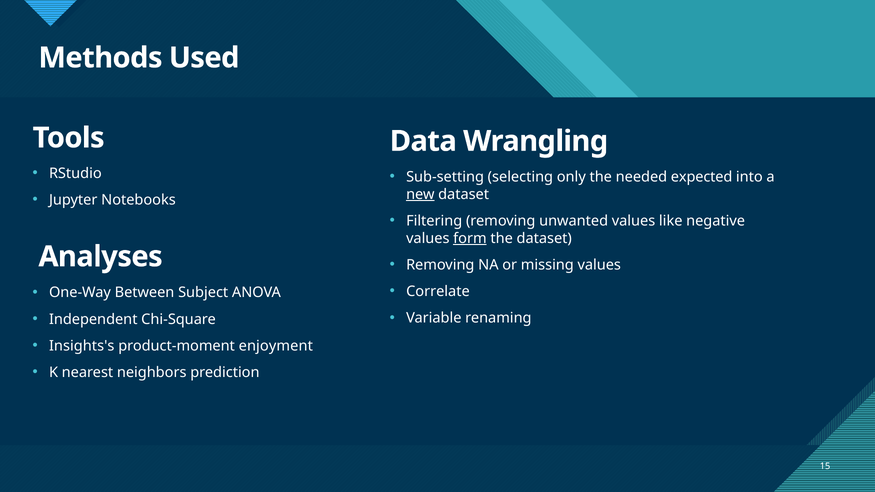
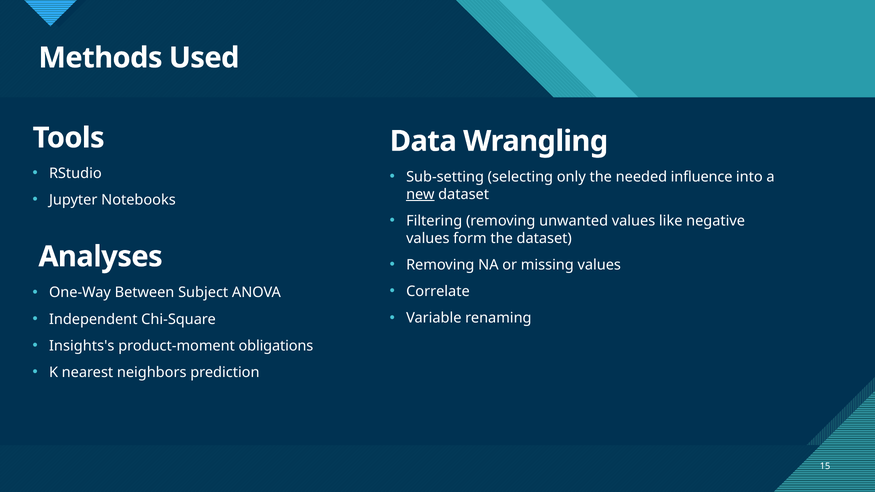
expected: expected -> influence
form underline: present -> none
enjoyment: enjoyment -> obligations
